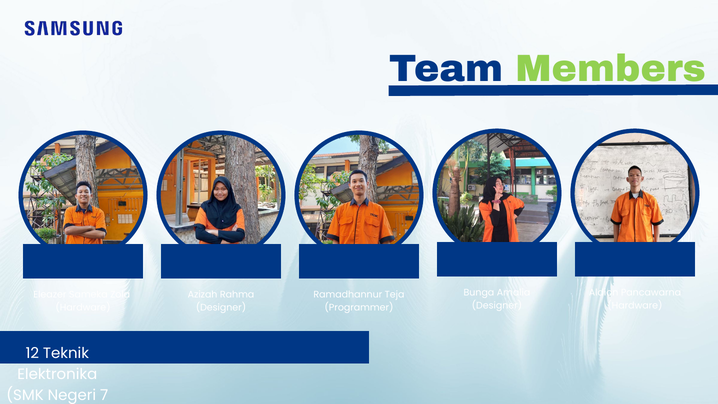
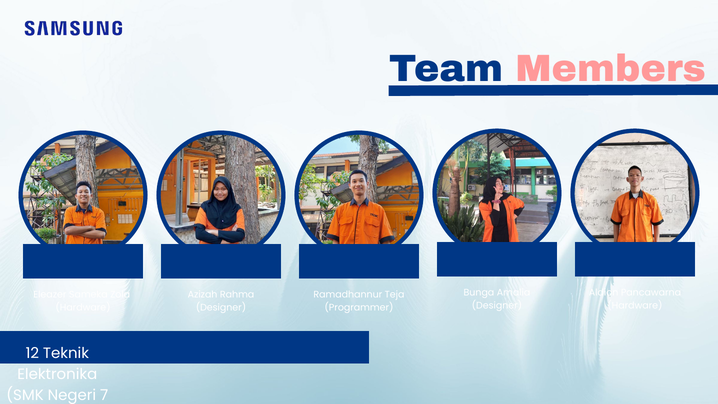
Members colour: light green -> pink
